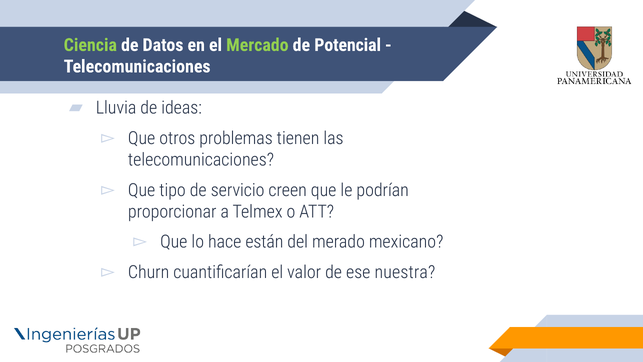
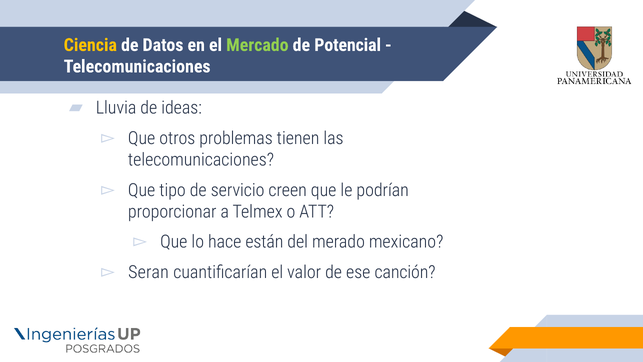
Ciencia colour: light green -> yellow
Churn: Churn -> Seran
nuestra: nuestra -> canción
